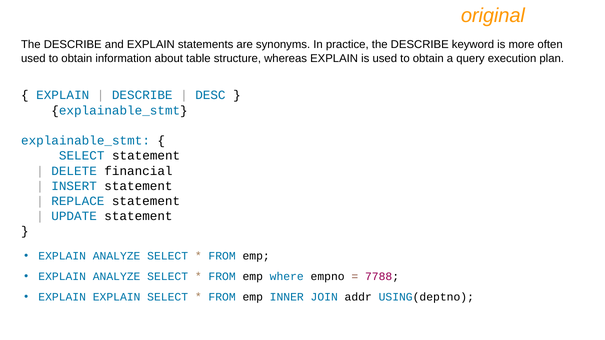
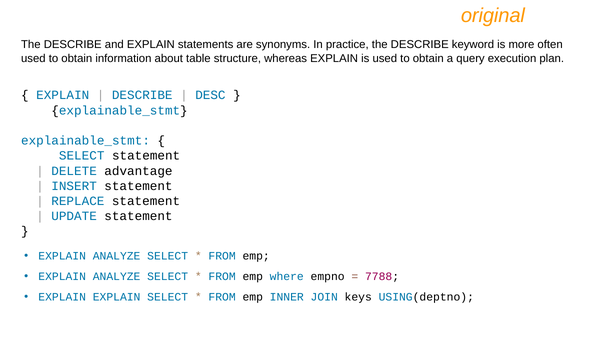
financial: financial -> advantage
addr: addr -> keys
